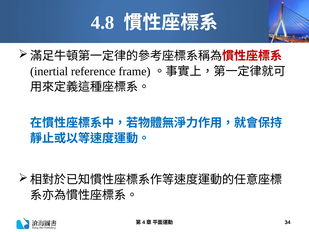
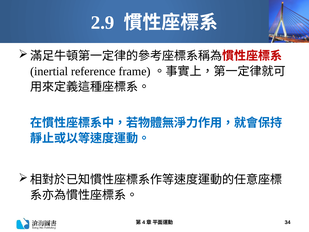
4.8: 4.8 -> 2.9
